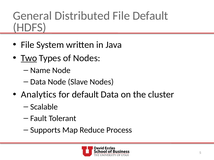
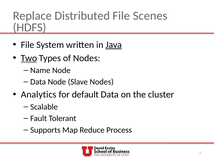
General: General -> Replace
File Default: Default -> Scenes
Java underline: none -> present
